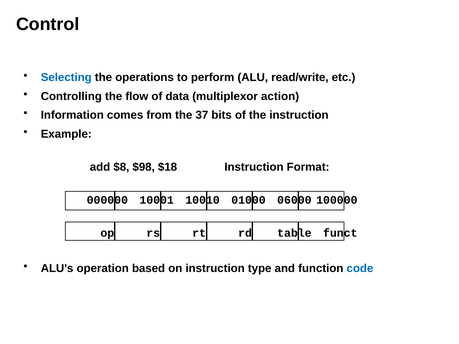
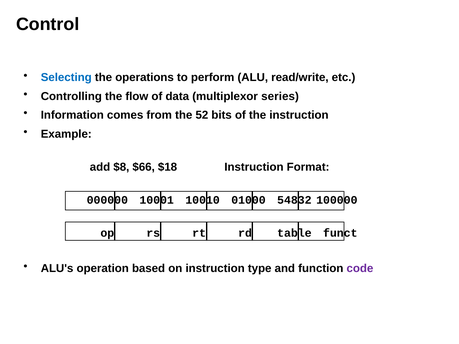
action: action -> series
37: 37 -> 52
$98: $98 -> $66
06000: 06000 -> 54832
code colour: blue -> purple
